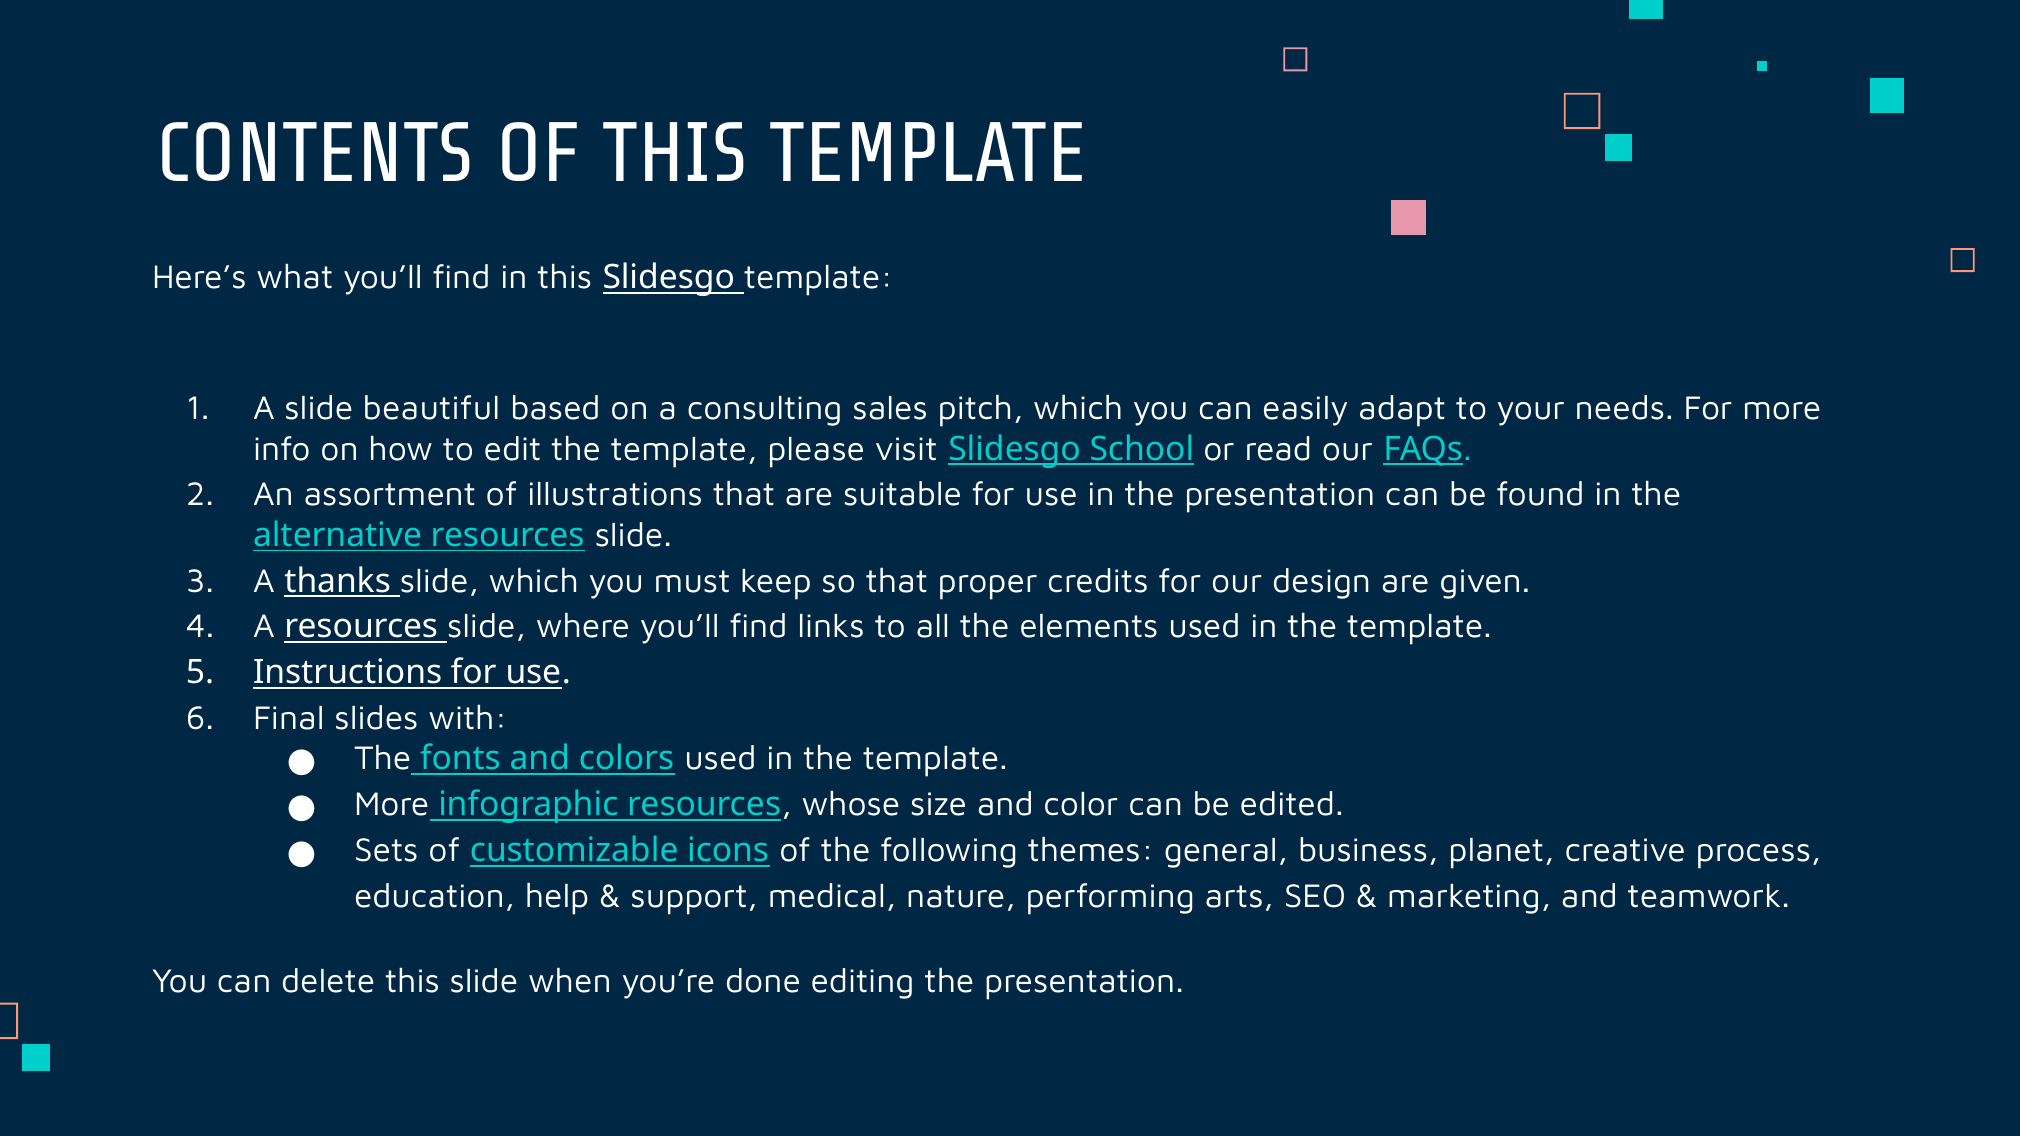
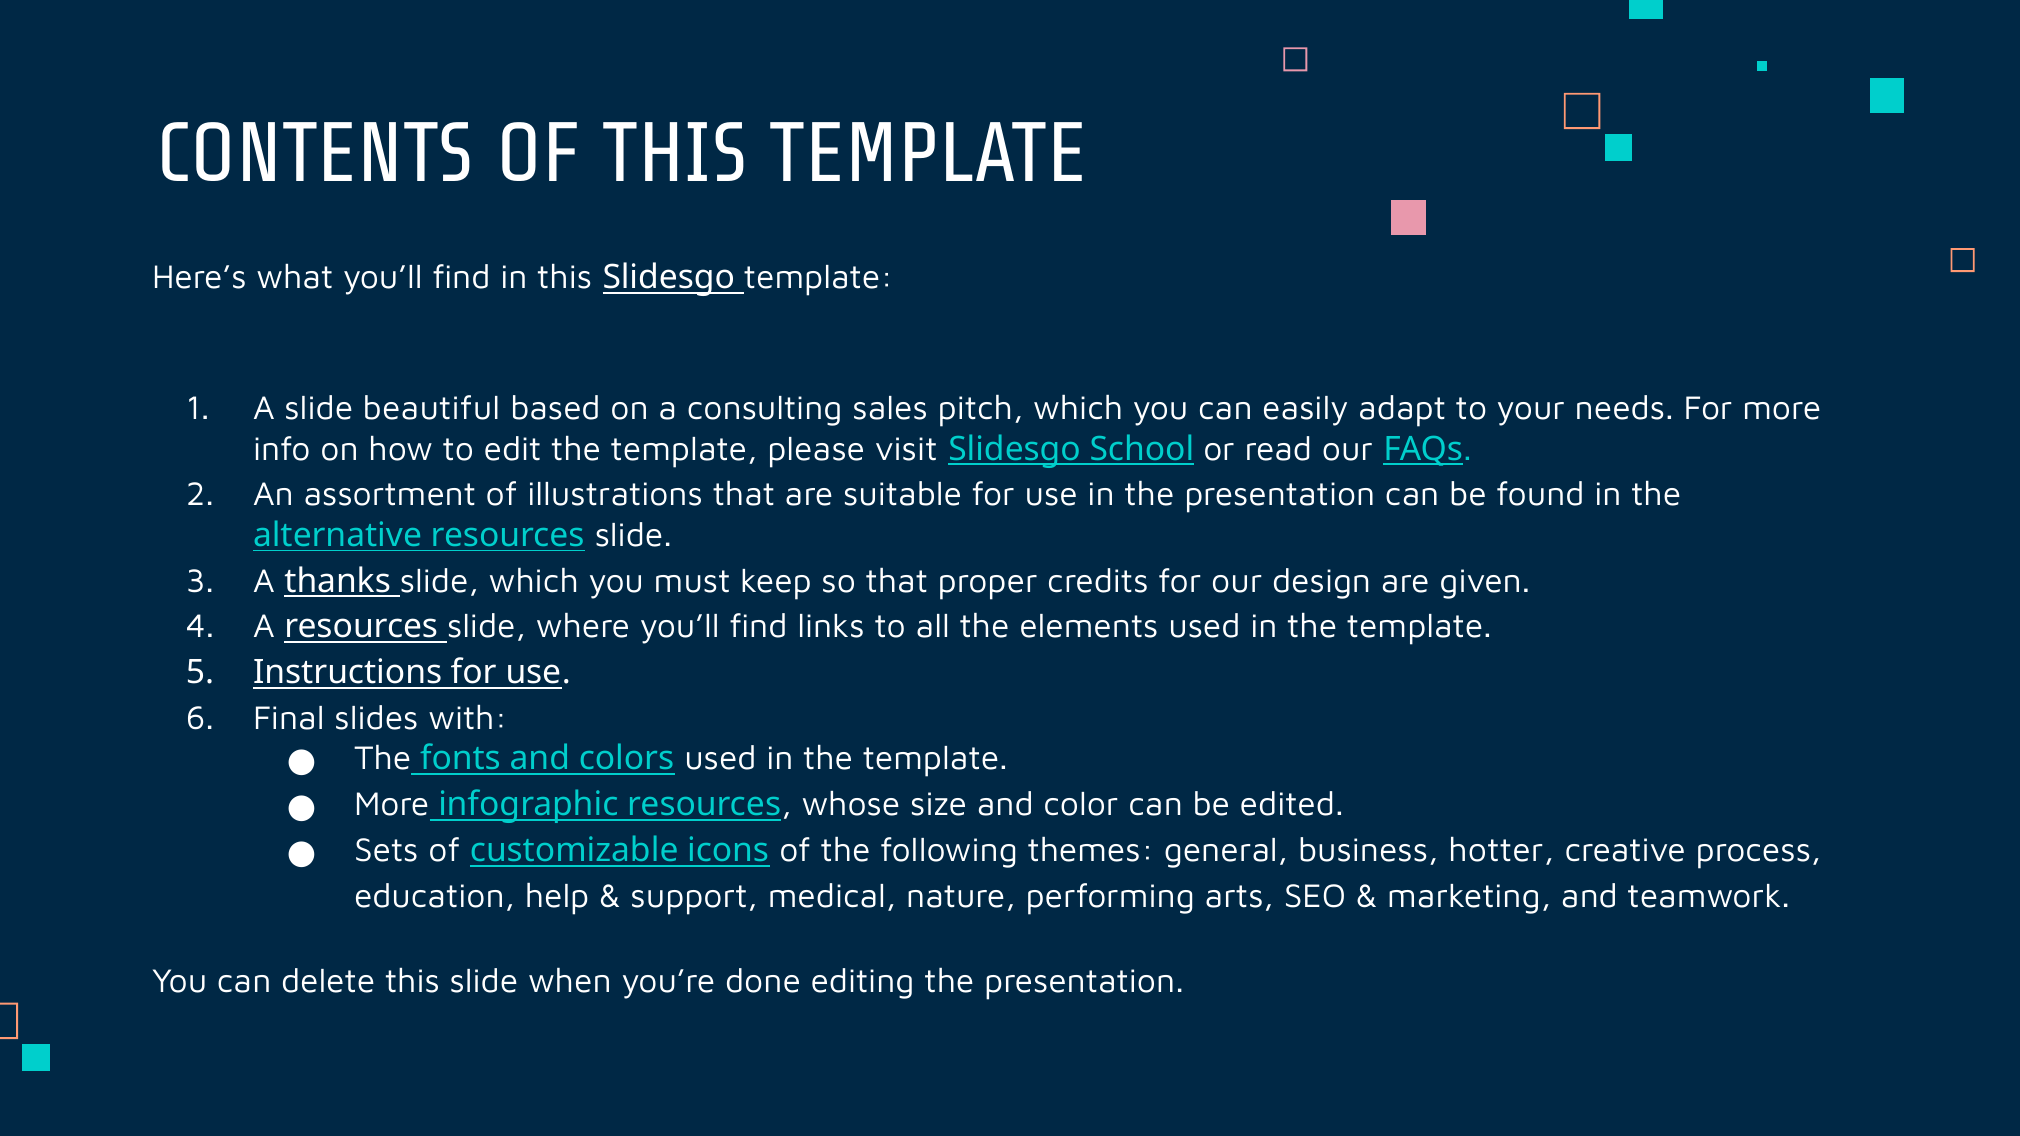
planet: planet -> hotter
